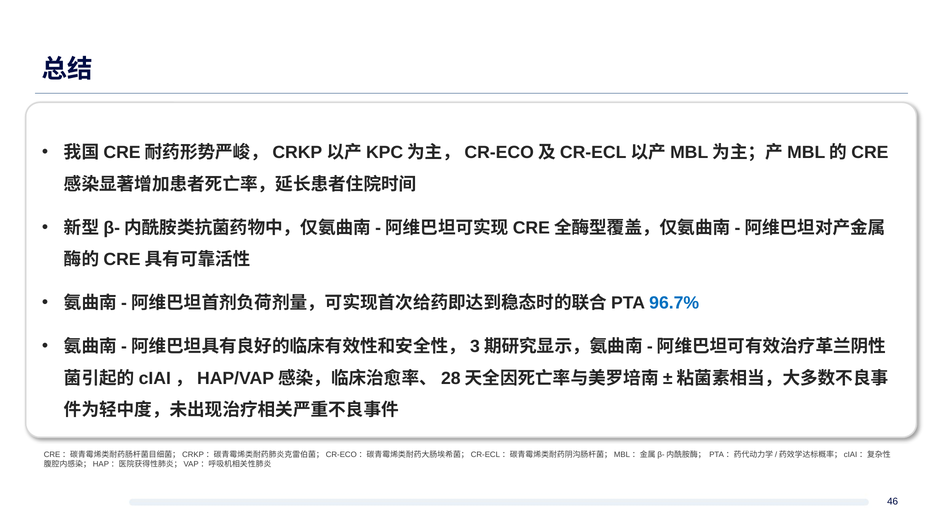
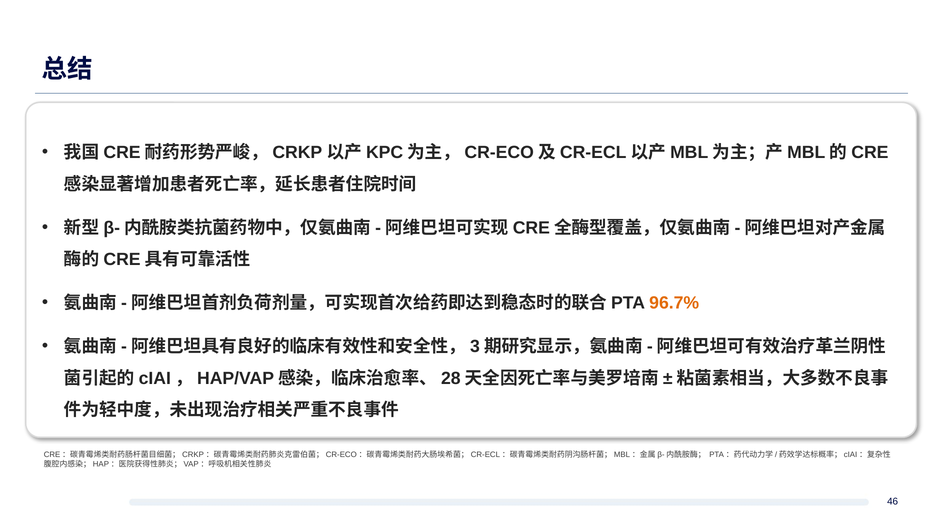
96.7% colour: blue -> orange
